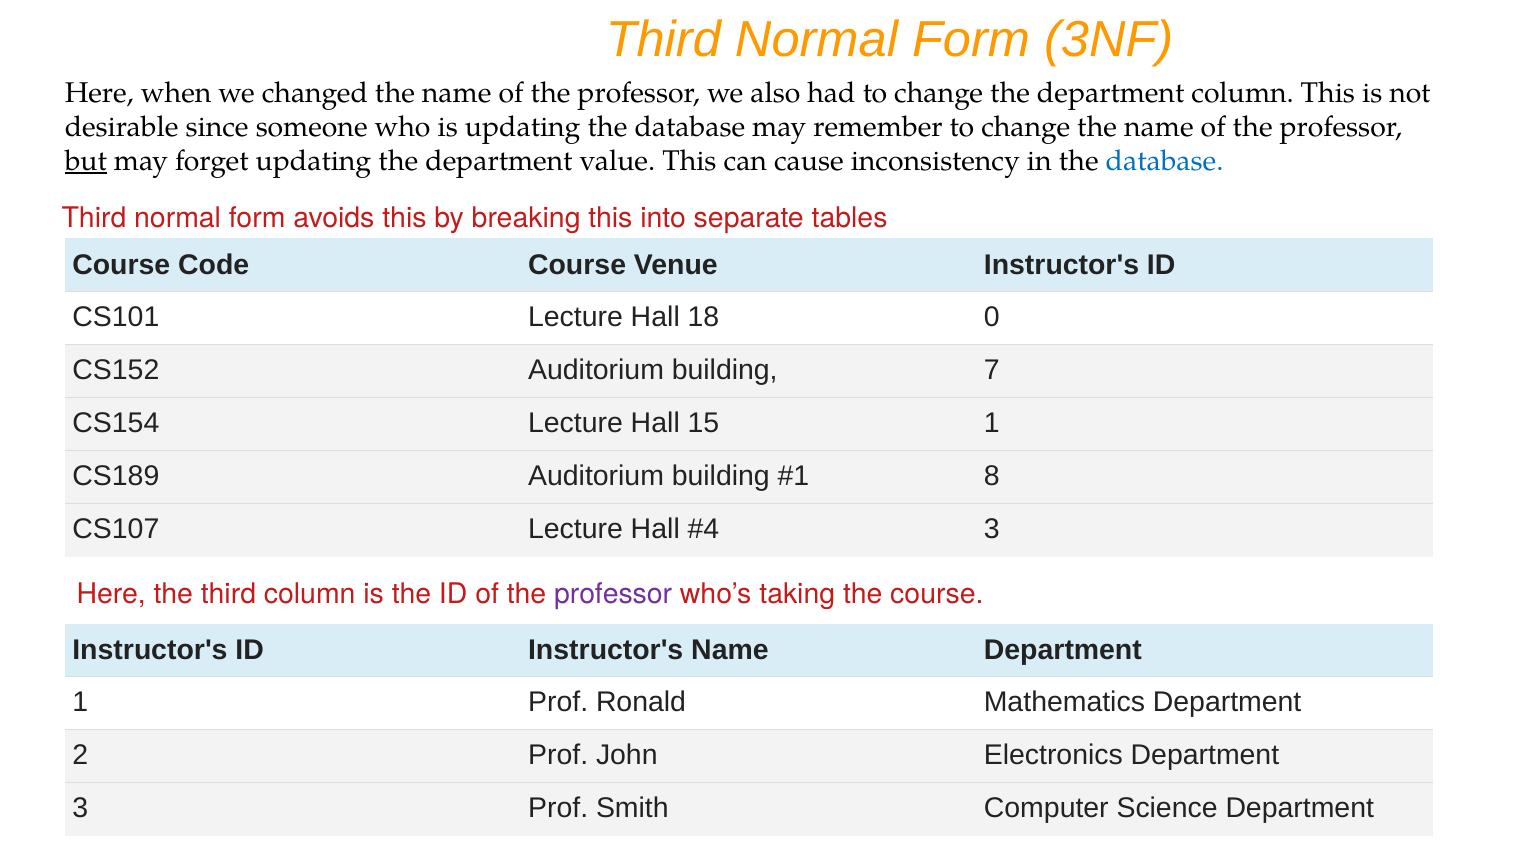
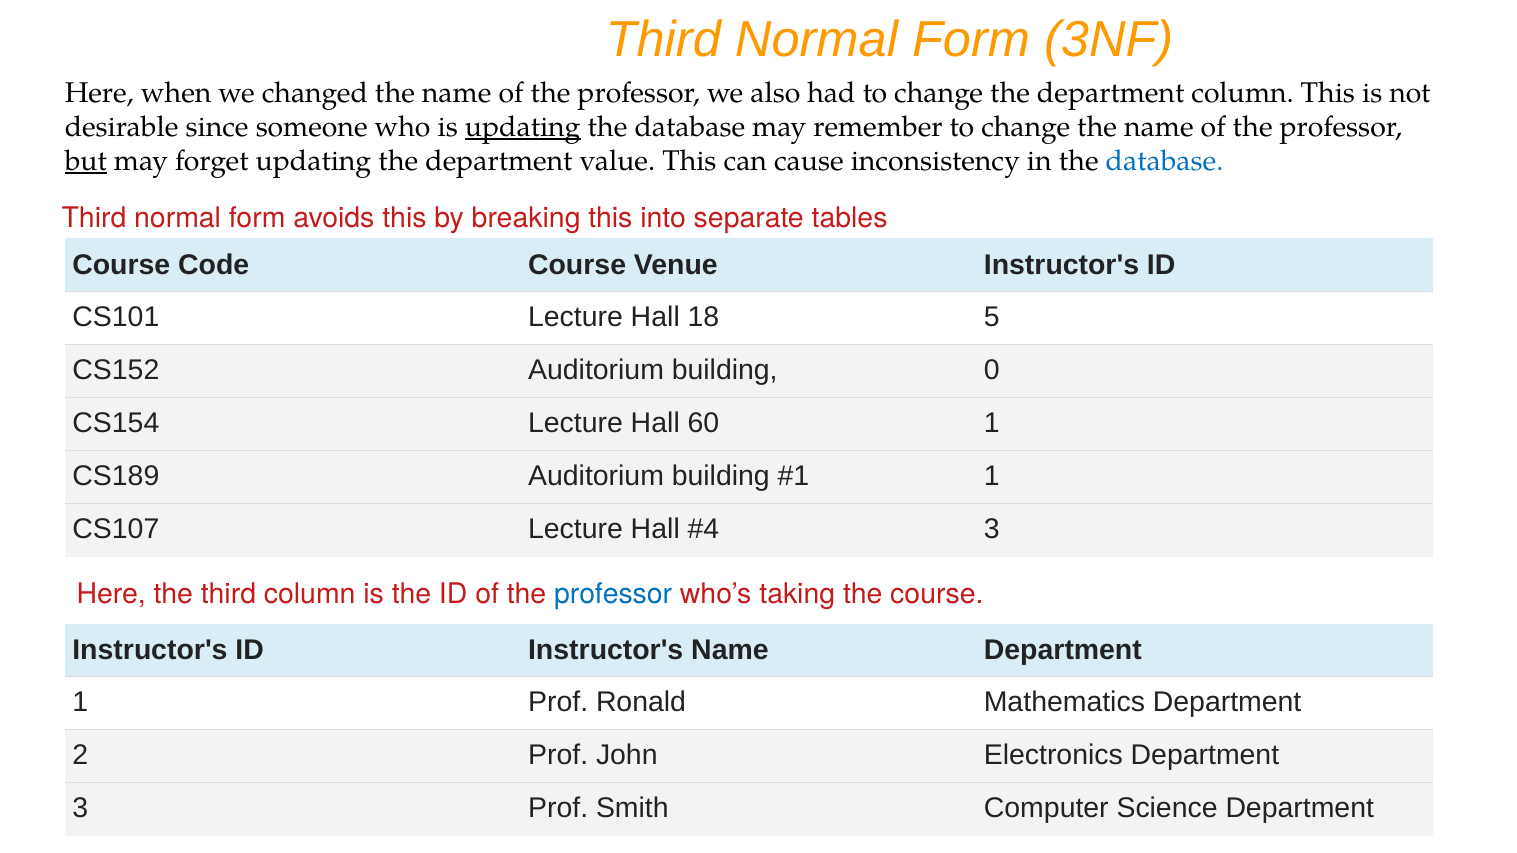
updating at (523, 127) underline: none -> present
0: 0 -> 5
7: 7 -> 0
15: 15 -> 60
8 at (992, 477): 8 -> 1
professor at (613, 595) colour: purple -> blue
